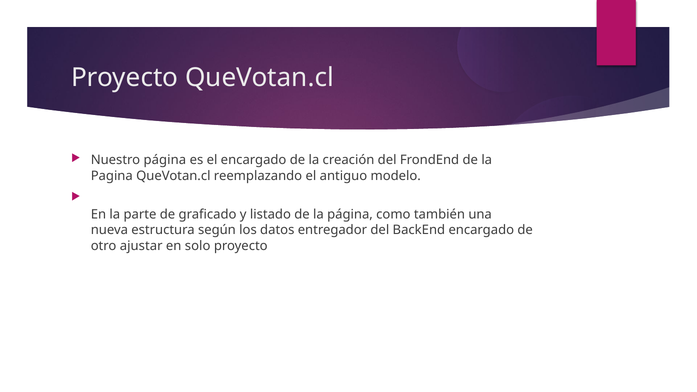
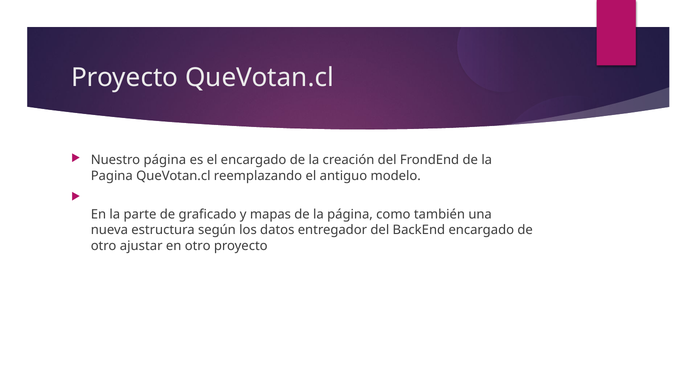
listado: listado -> mapas
en solo: solo -> otro
